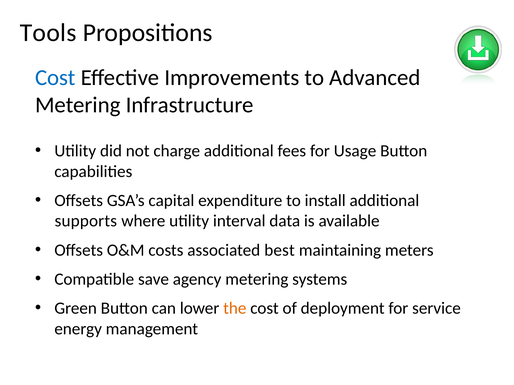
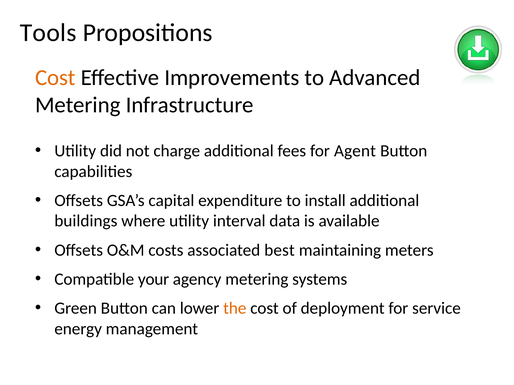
Cost at (55, 78) colour: blue -> orange
Usage: Usage -> Agent
supports: supports -> buildings
save: save -> your
